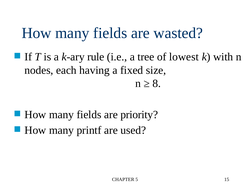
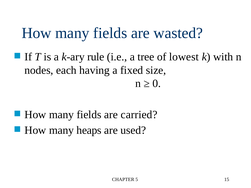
8 at (157, 84): 8 -> 0
priority: priority -> carried
printf: printf -> heaps
